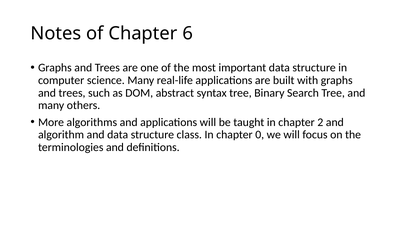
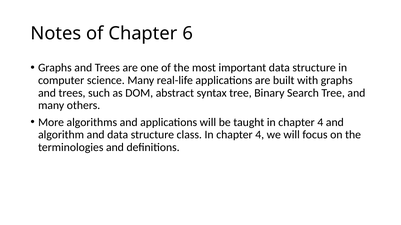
taught in chapter 2: 2 -> 4
class In chapter 0: 0 -> 4
